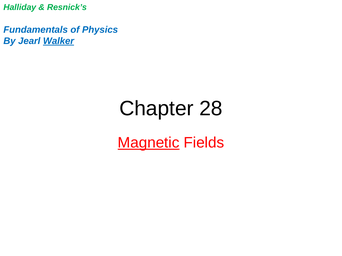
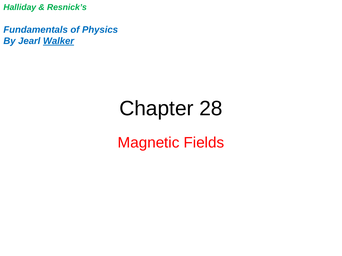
Magnetic underline: present -> none
